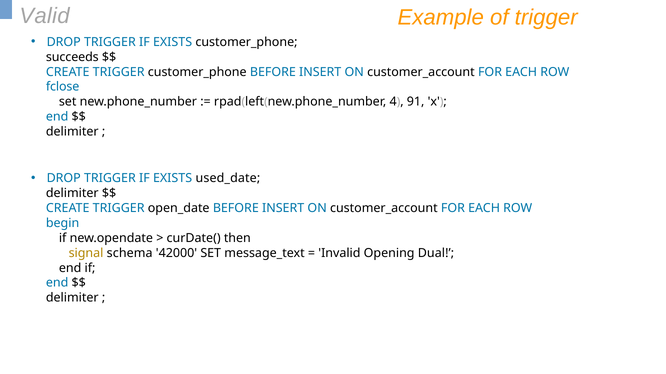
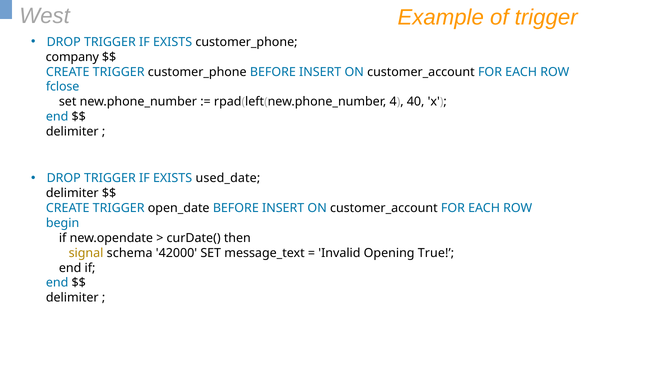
Valid: Valid -> West
succeeds: succeeds -> company
91: 91 -> 40
Dual: Dual -> True
